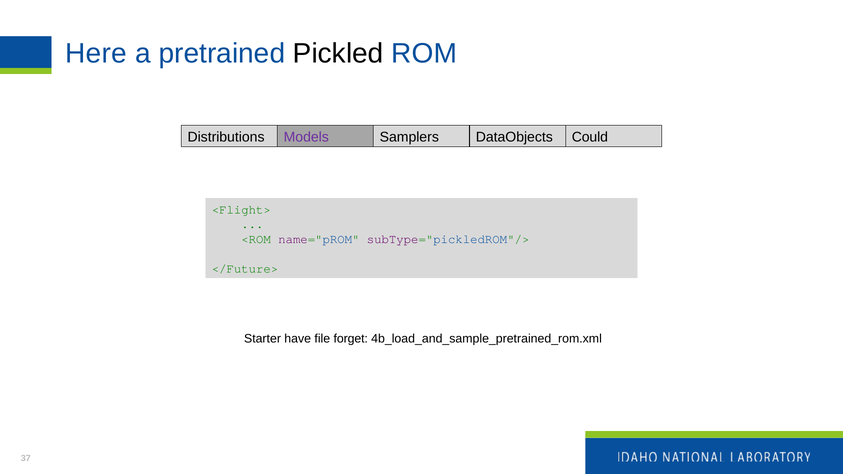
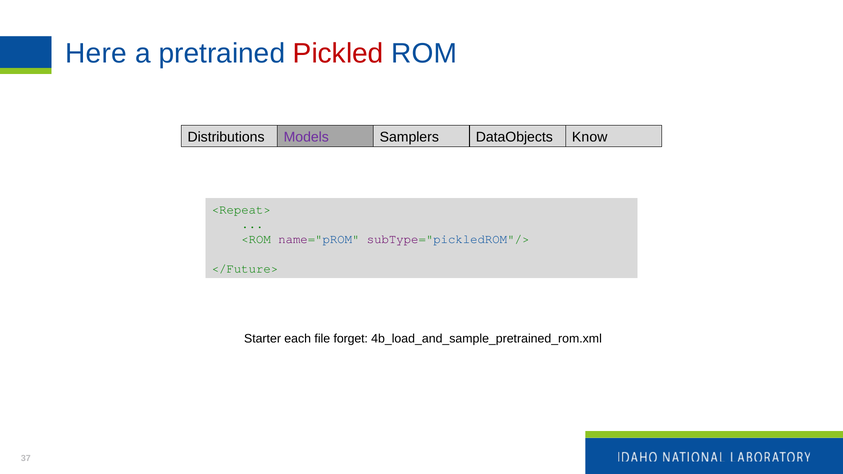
Pickled colour: black -> red
Could: Could -> Know
<Flight>: <Flight> -> <Repeat>
have: have -> each
